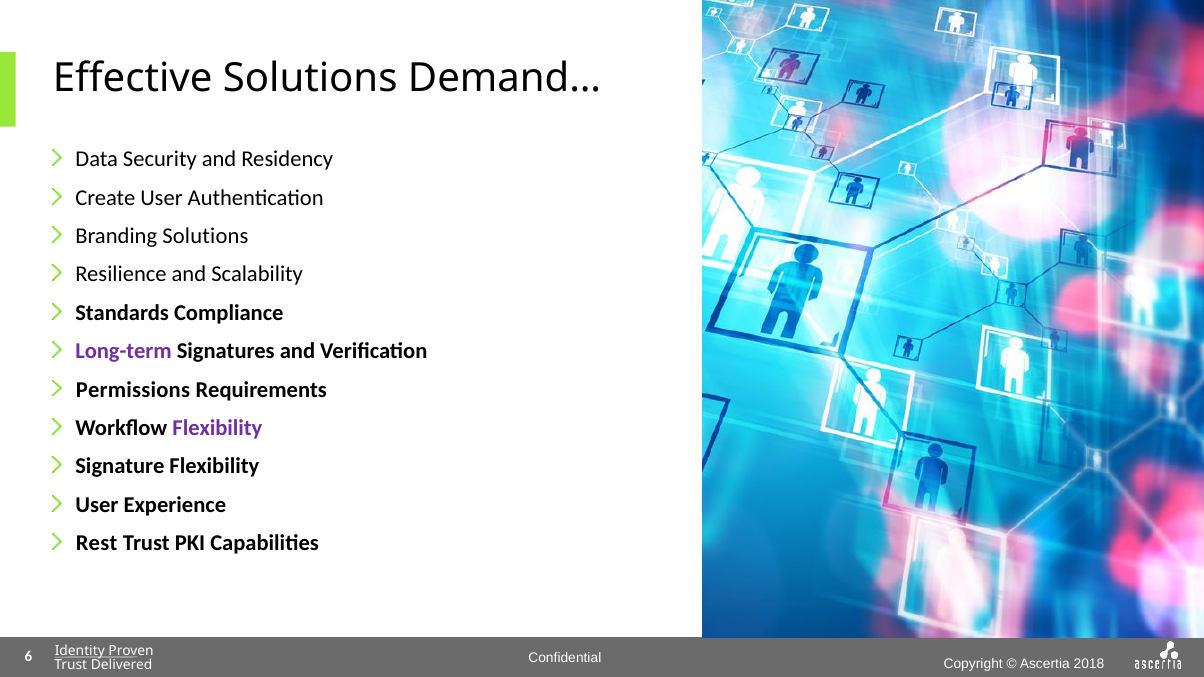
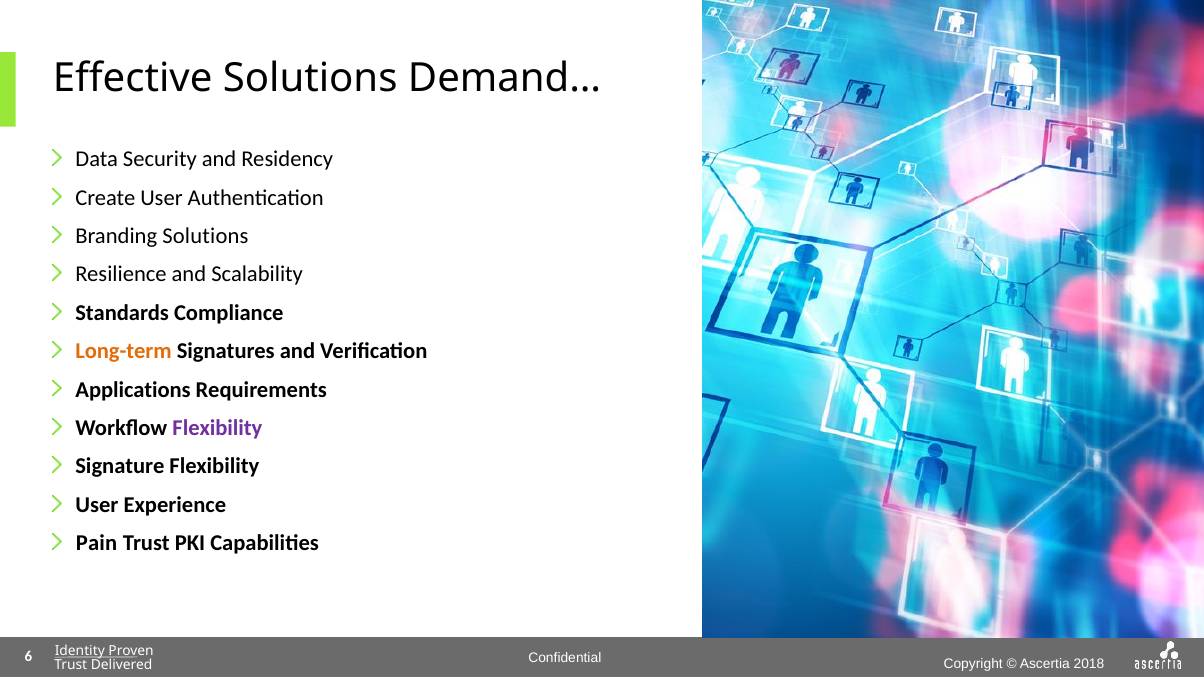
Long-term colour: purple -> orange
Permissions: Permissions -> Applications
Rest: Rest -> Pain
